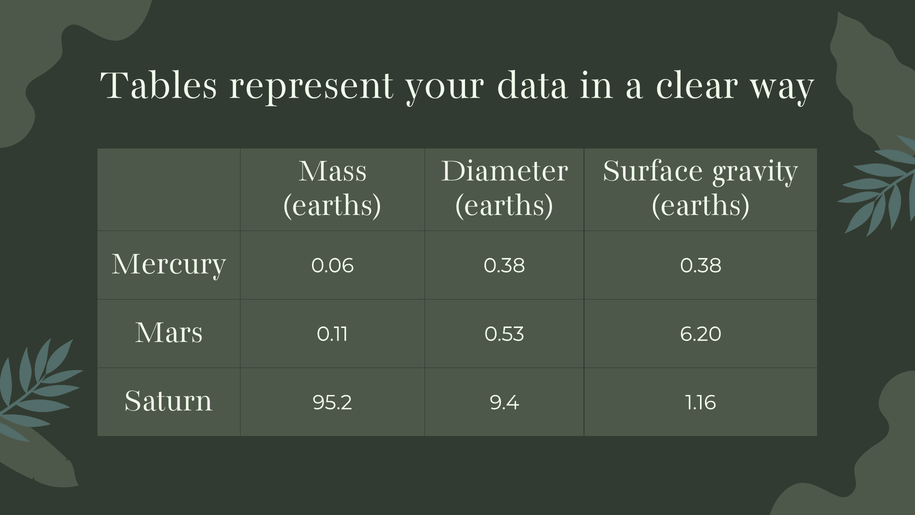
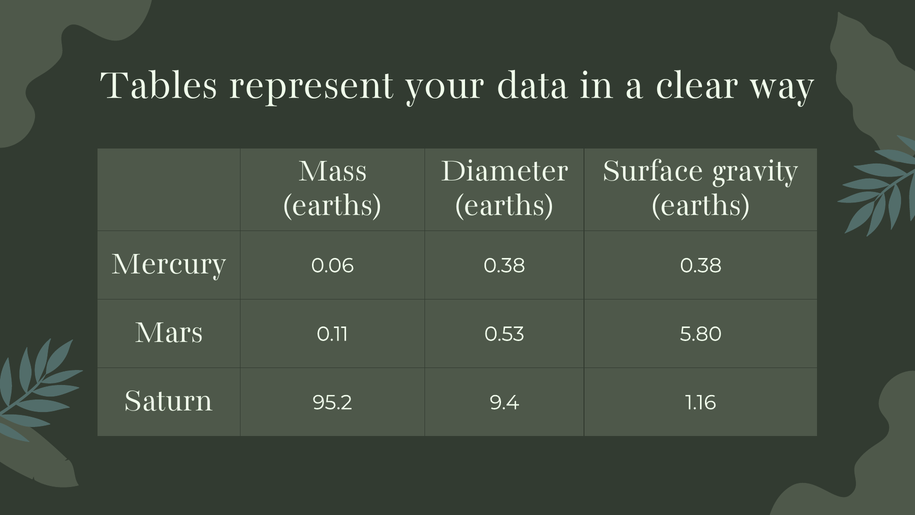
6.20: 6.20 -> 5.80
